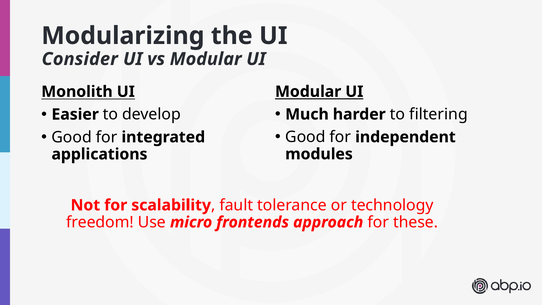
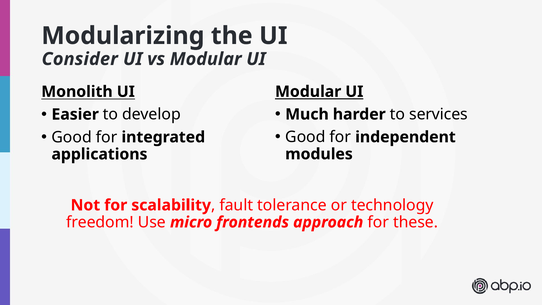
filtering: filtering -> services
